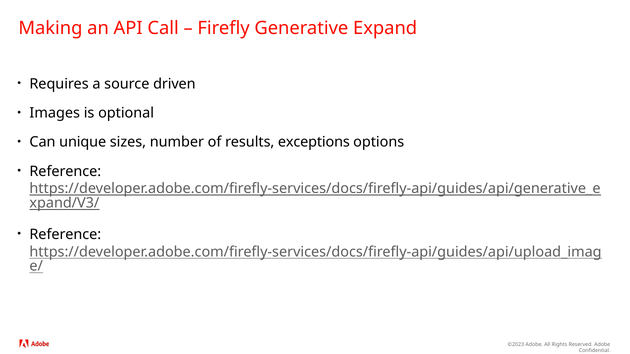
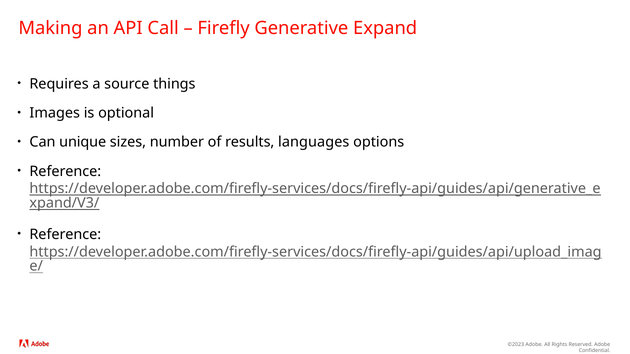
driven: driven -> things
exceptions: exceptions -> languages
